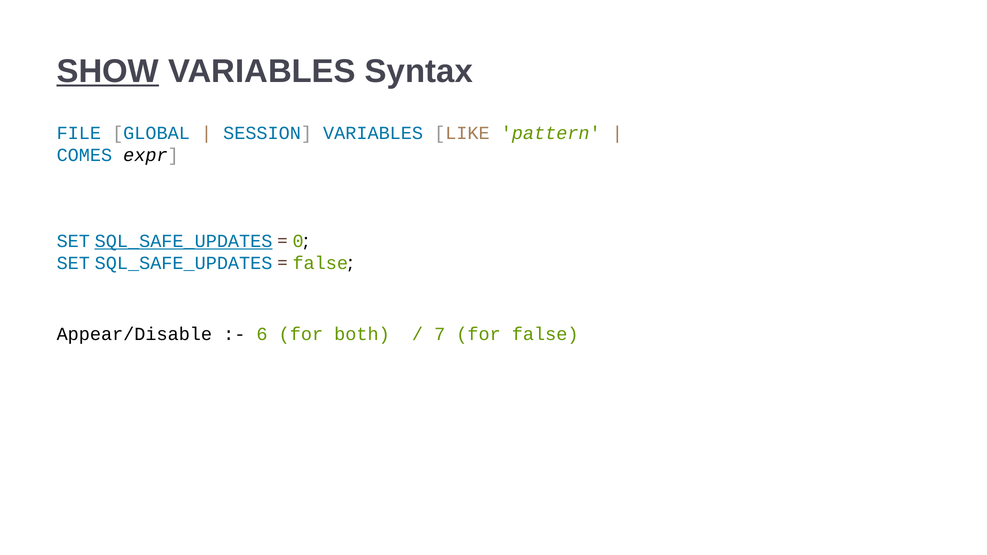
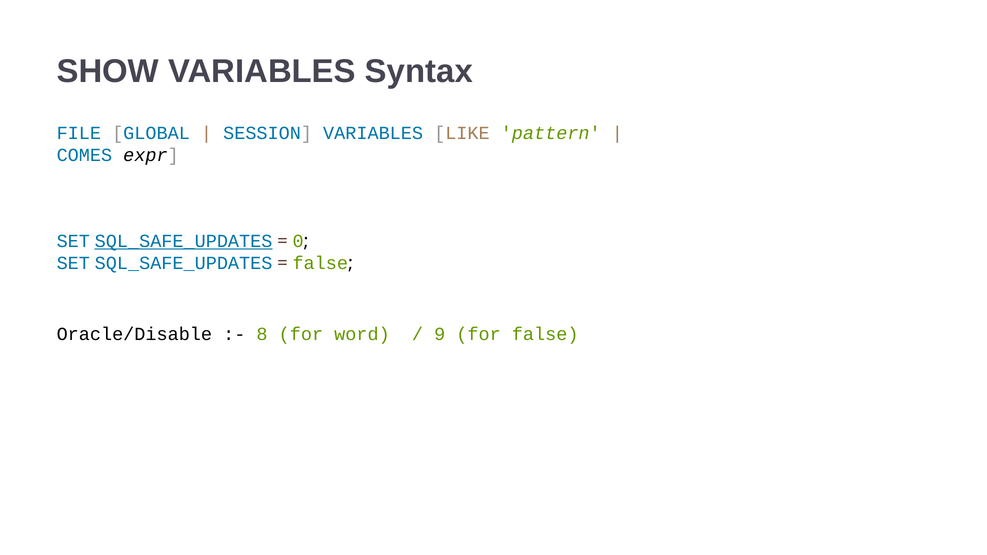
SHOW underline: present -> none
Appear/Disable: Appear/Disable -> Oracle/Disable
6: 6 -> 8
both: both -> word
7: 7 -> 9
